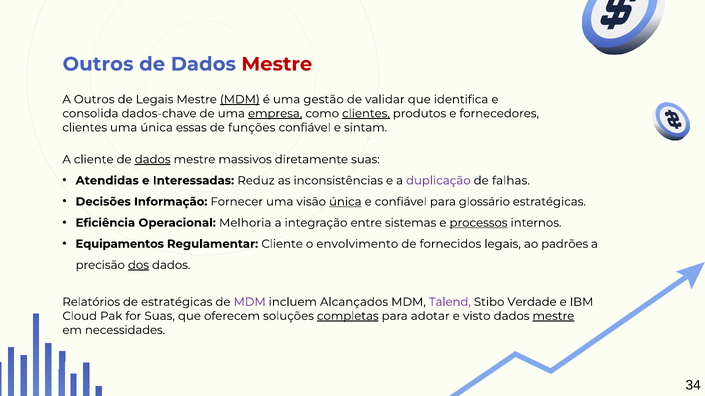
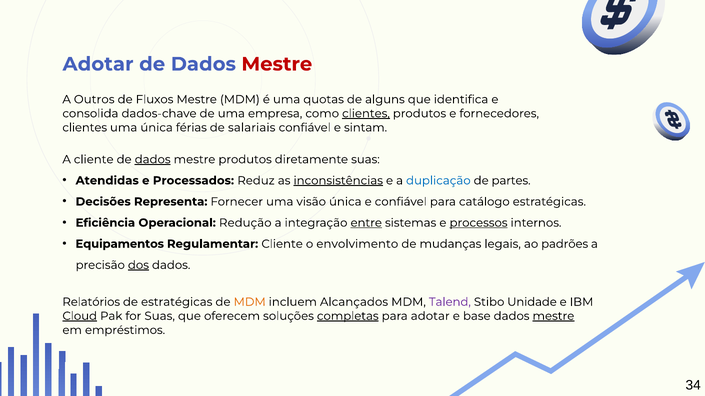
Outros at (98, 64): Outros -> Adotar
de Legais: Legais -> Fluxos
MDM at (240, 100) underline: present -> none
gestão: gestão -> quotas
validar: validar -> alguns
empresa underline: present -> none
essas: essas -> férias
funções: funções -> salariais
mestre massivos: massivos -> produtos
Interessadas: Interessadas -> Processados
inconsistências underline: none -> present
duplicação colour: purple -> blue
falhas: falhas -> partes
Informação: Informação -> Representa
única at (345, 202) underline: present -> none
glossário: glossário -> catálogo
Melhoria: Melhoria -> Redução
entre underline: none -> present
fornecidos: fornecidos -> mudanças
MDM at (250, 302) colour: purple -> orange
Verdade: Verdade -> Unidade
Cloud underline: none -> present
visto: visto -> base
necessidades: necessidades -> empréstimos
